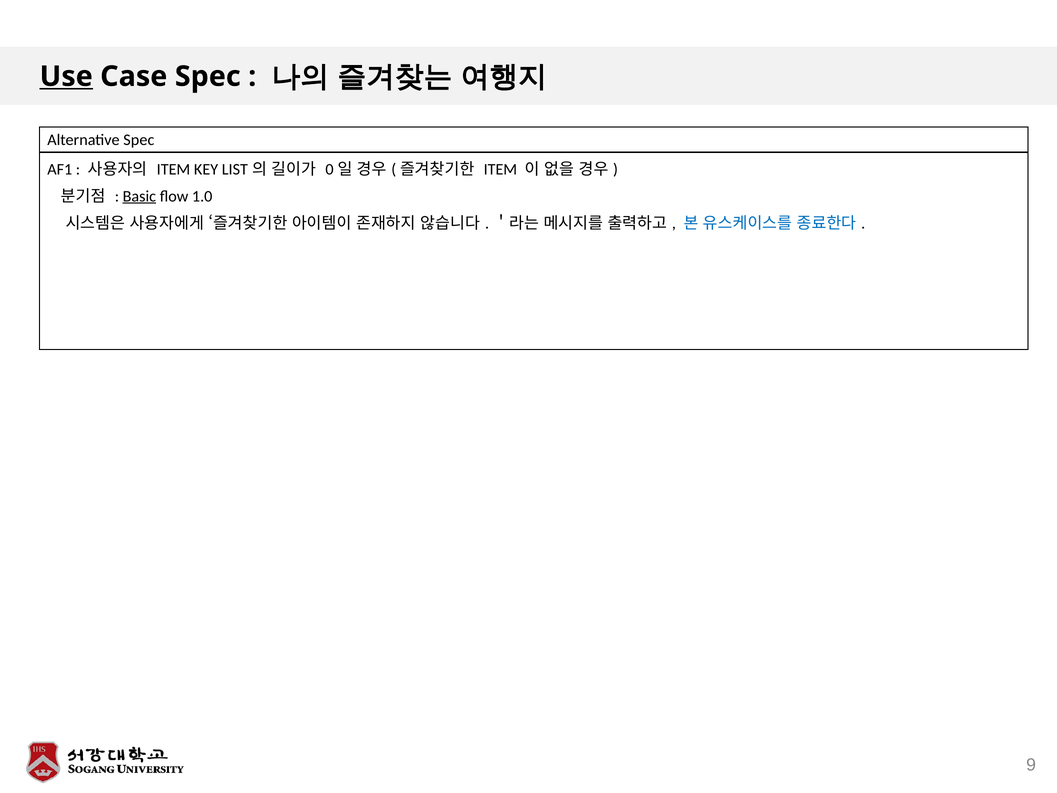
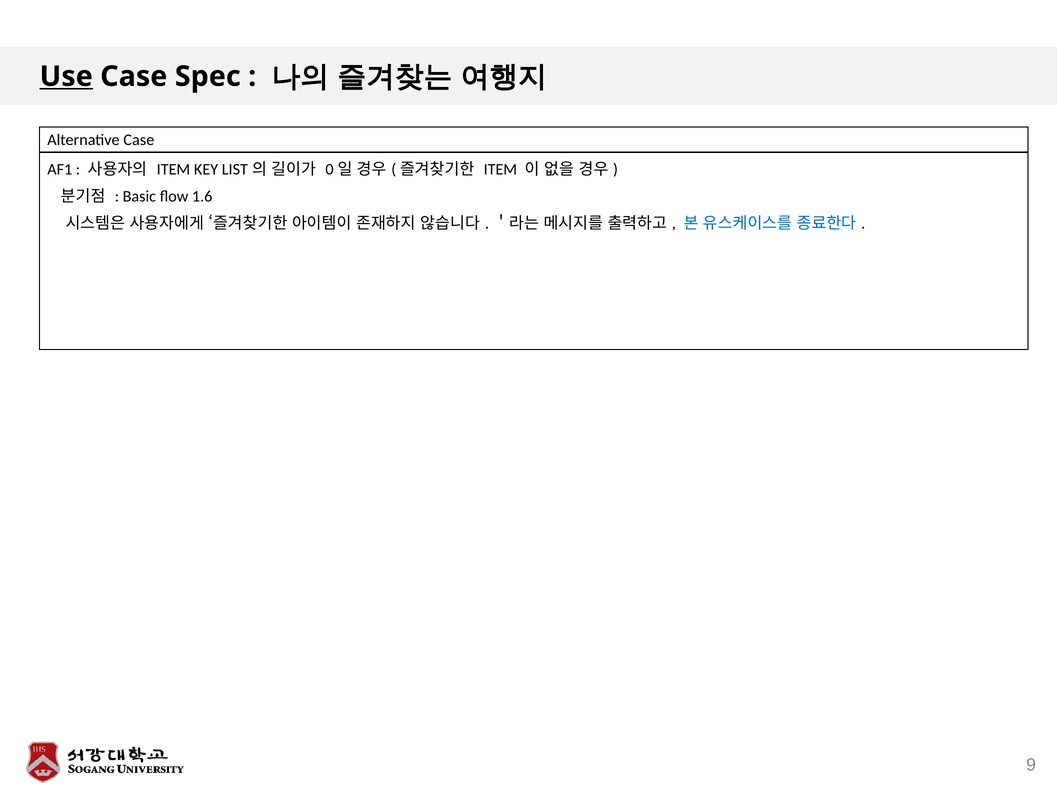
Alternative Spec: Spec -> Case
Basic underline: present -> none
1.0: 1.0 -> 1.6
